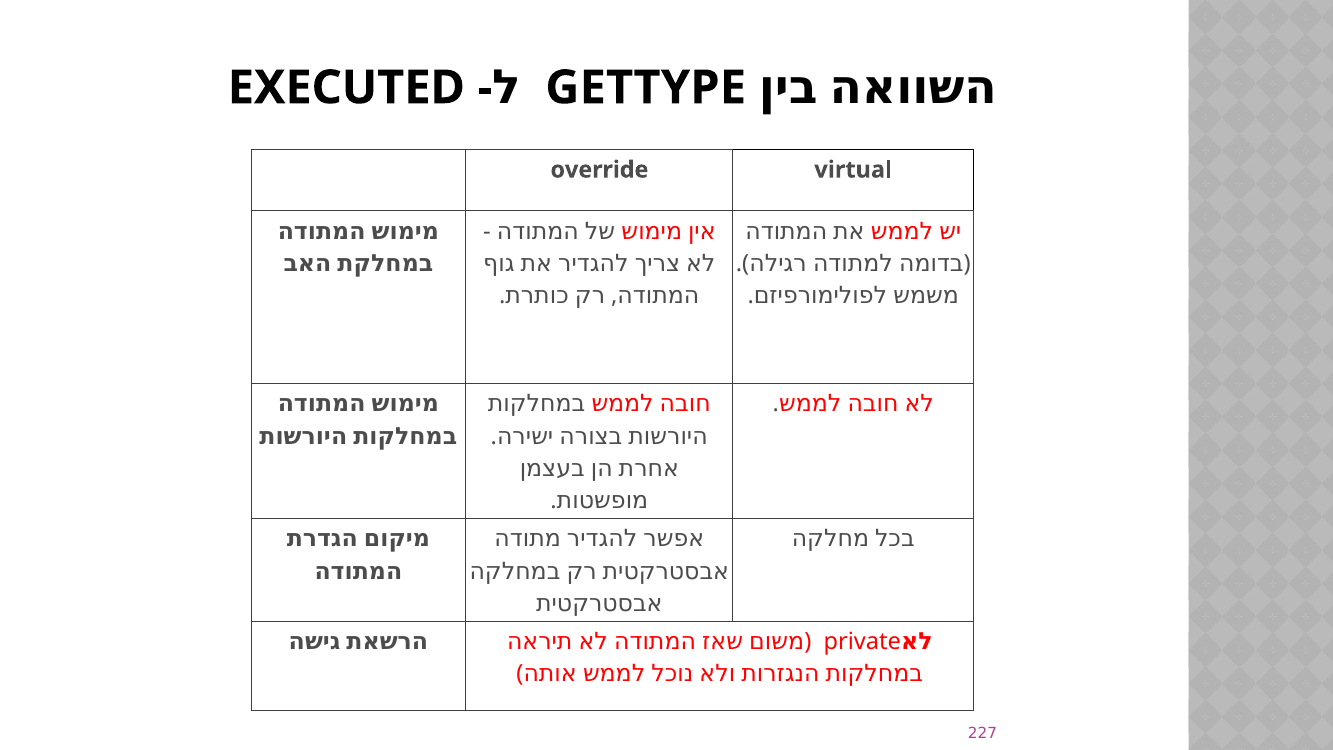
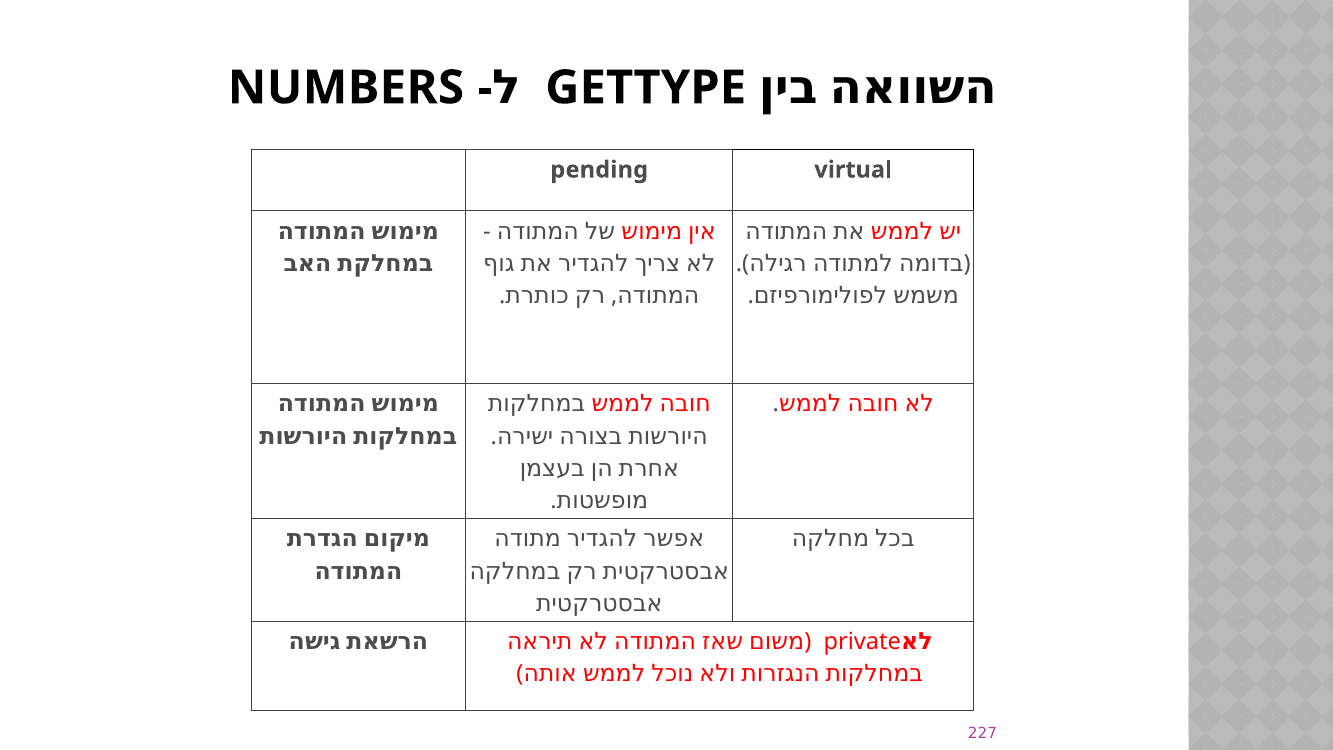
EXECUTED: EXECUTED -> NUMBERS
override: override -> pending
